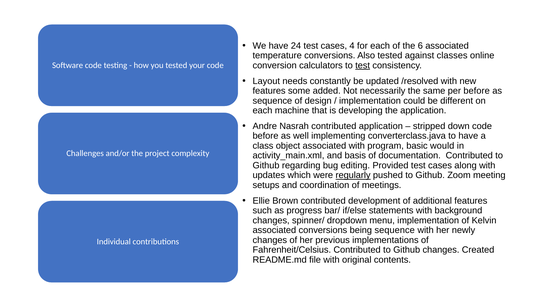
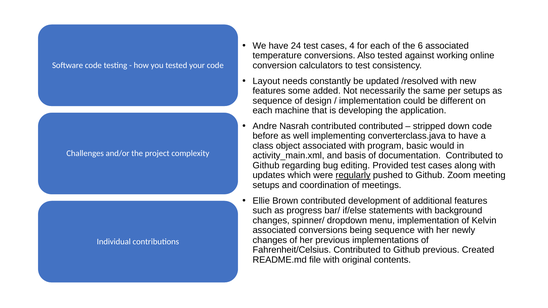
classes: classes -> working
test at (363, 65) underline: present -> none
per before: before -> setups
contributed application: application -> contributed
Github changes: changes -> previous
